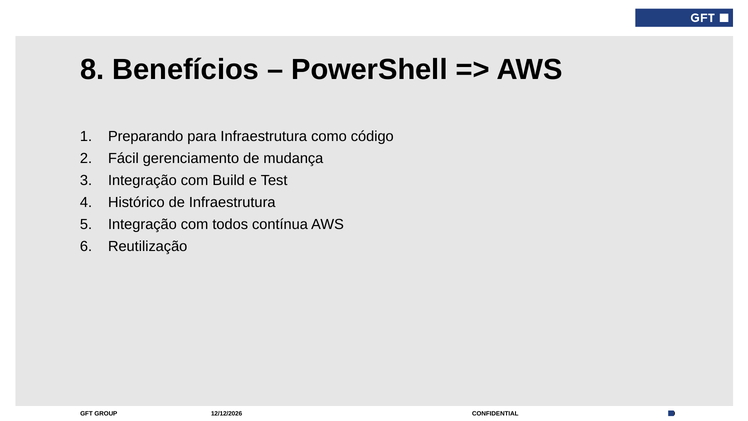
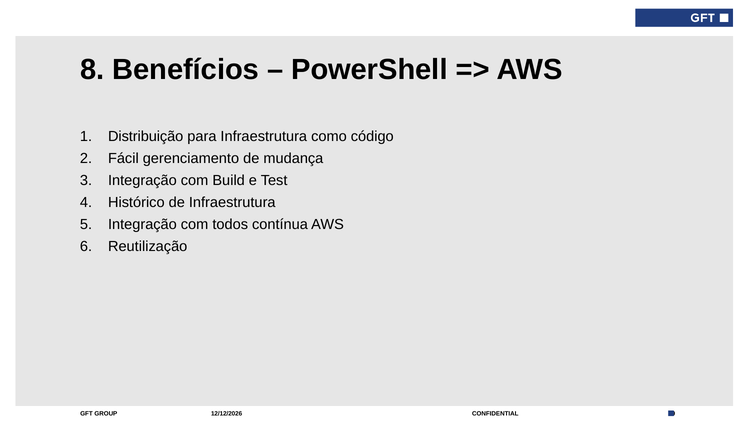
Preparando: Preparando -> Distribuição
